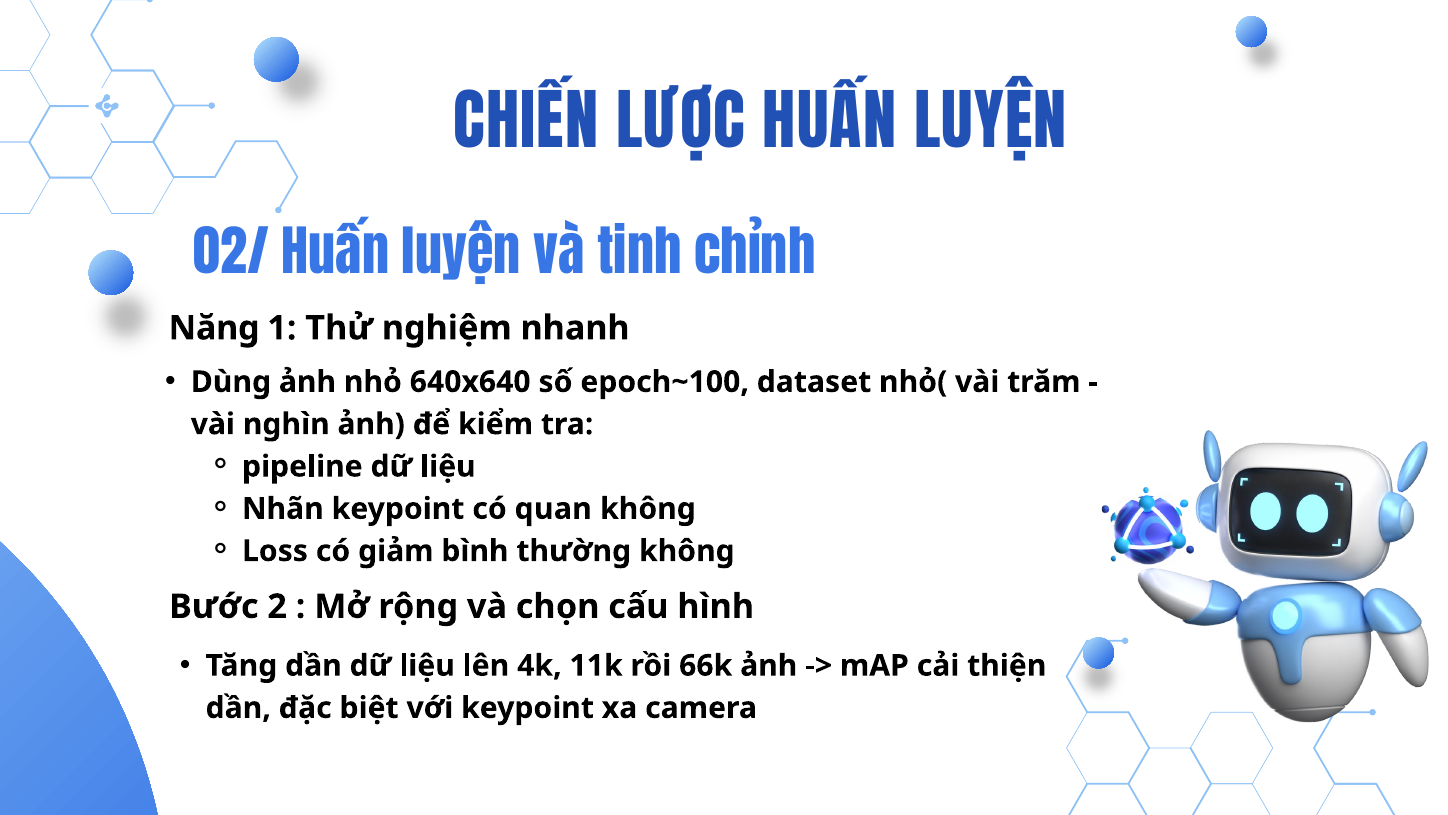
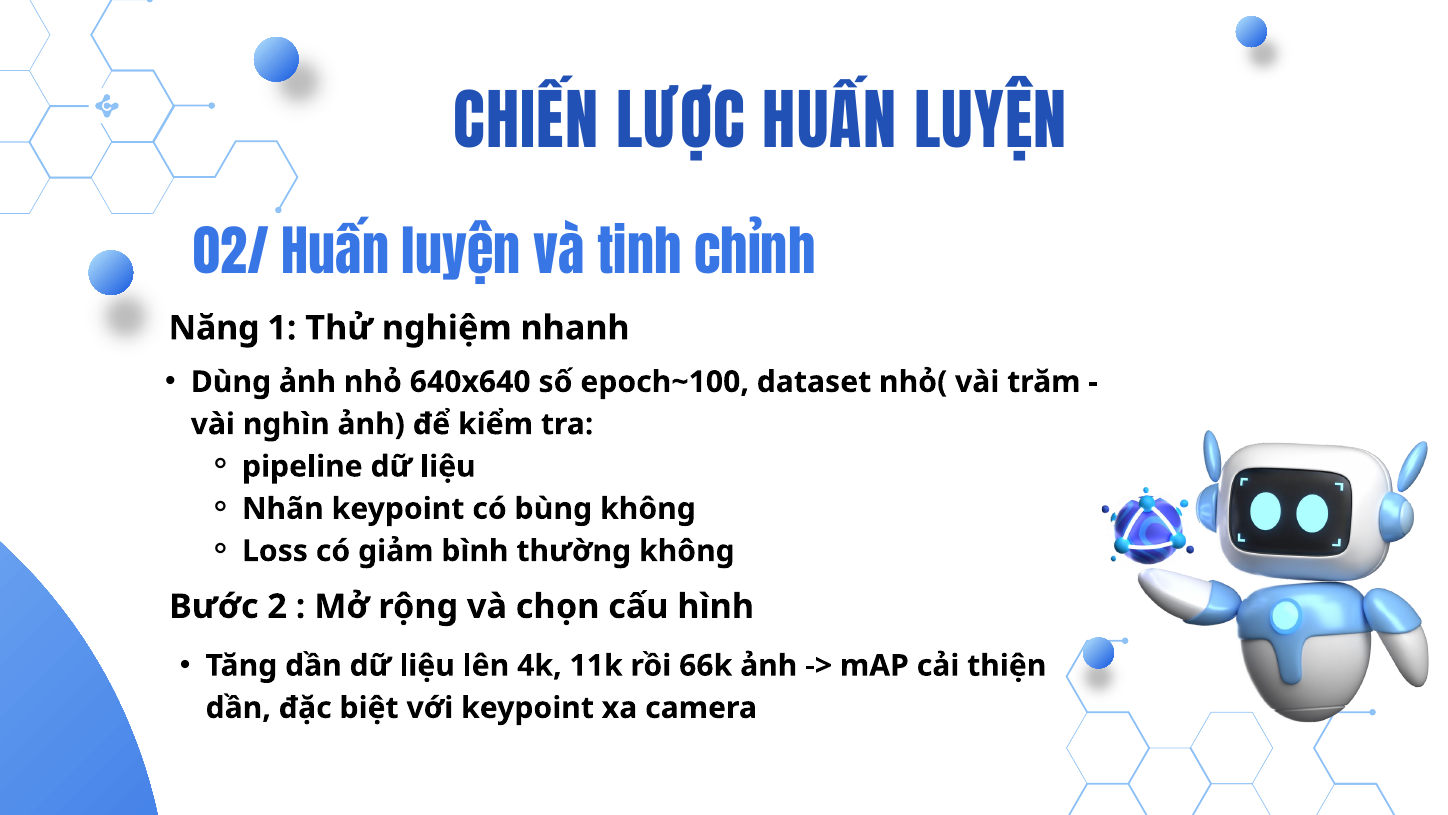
quan: quan -> bùng
